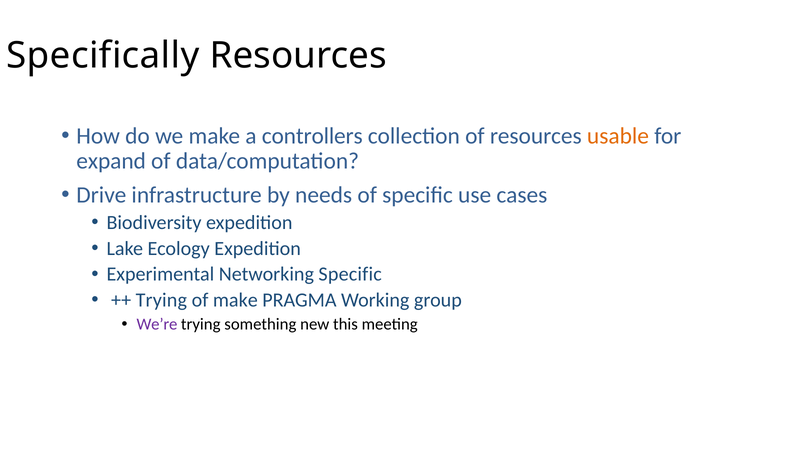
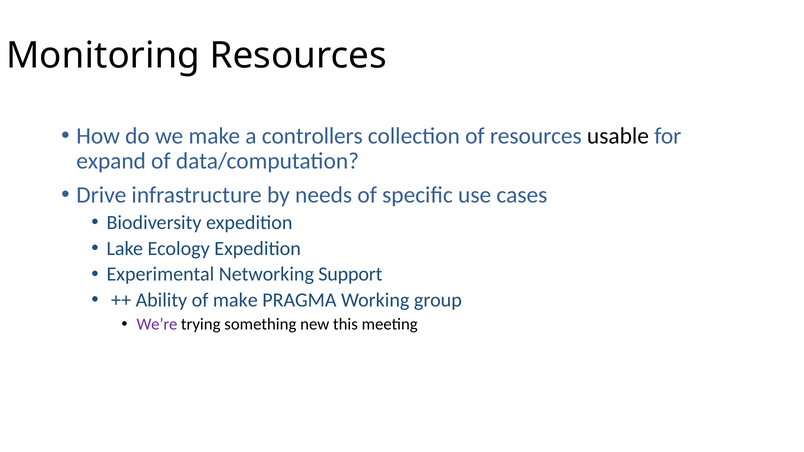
Specifically: Specifically -> Monitoring
usable colour: orange -> black
Networking Specific: Specific -> Support
Trying at (161, 300): Trying -> Ability
